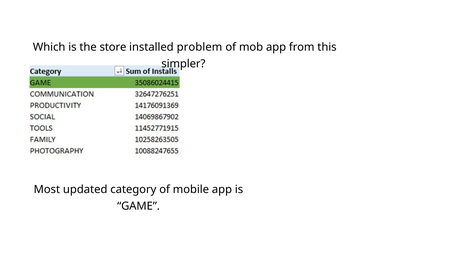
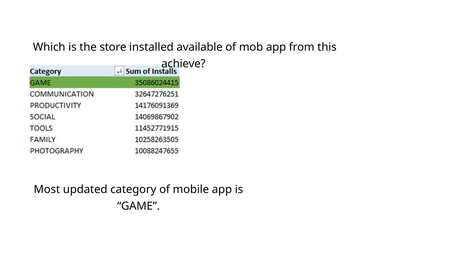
problem: problem -> available
simpler: simpler -> achieve
